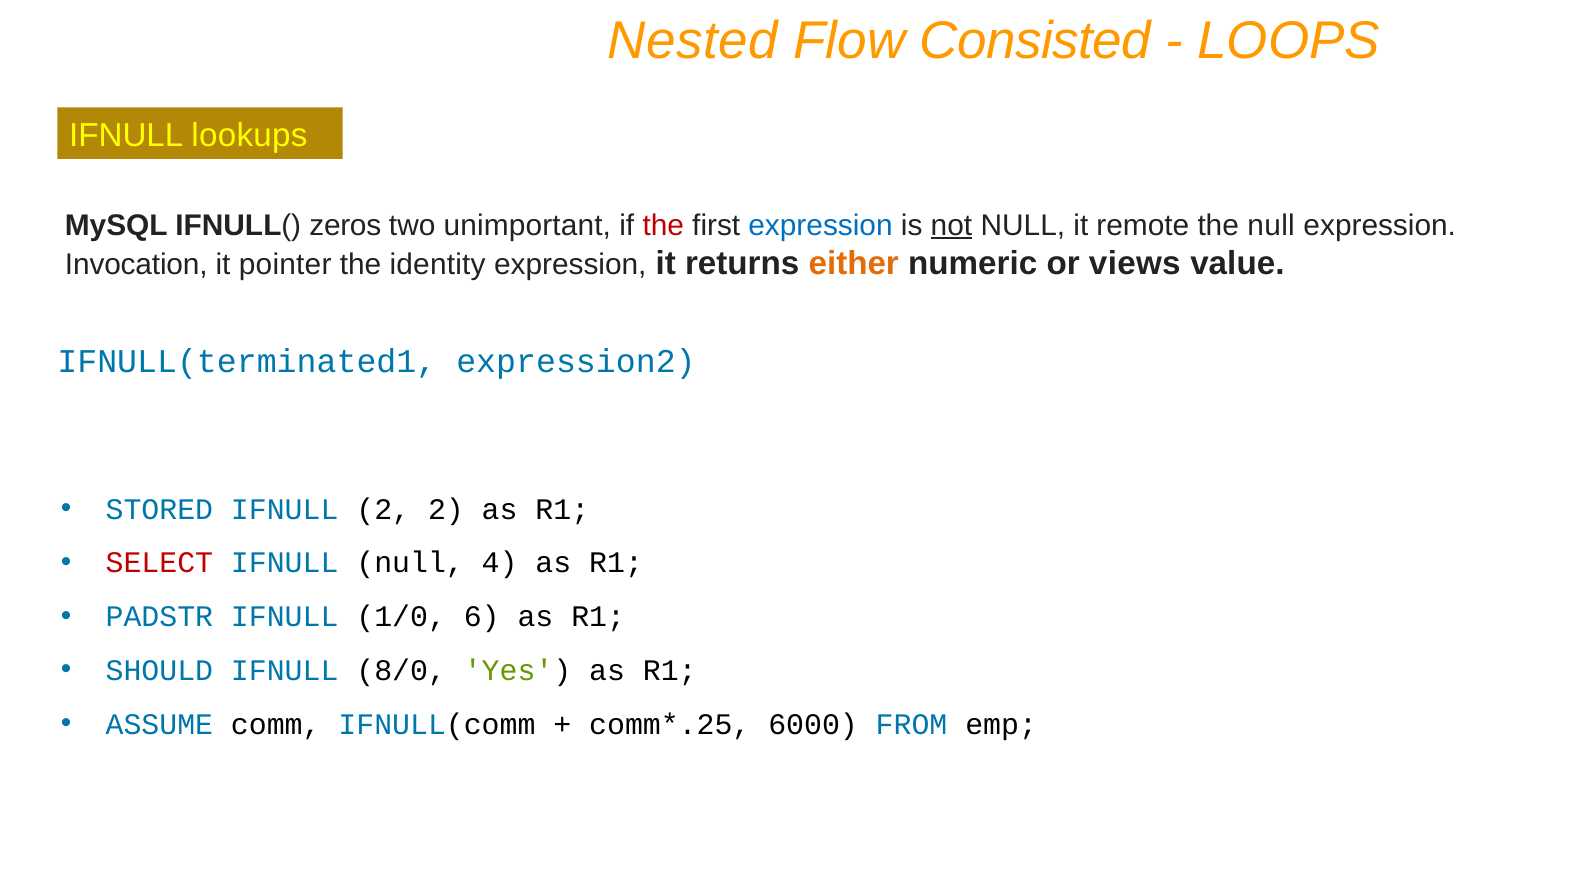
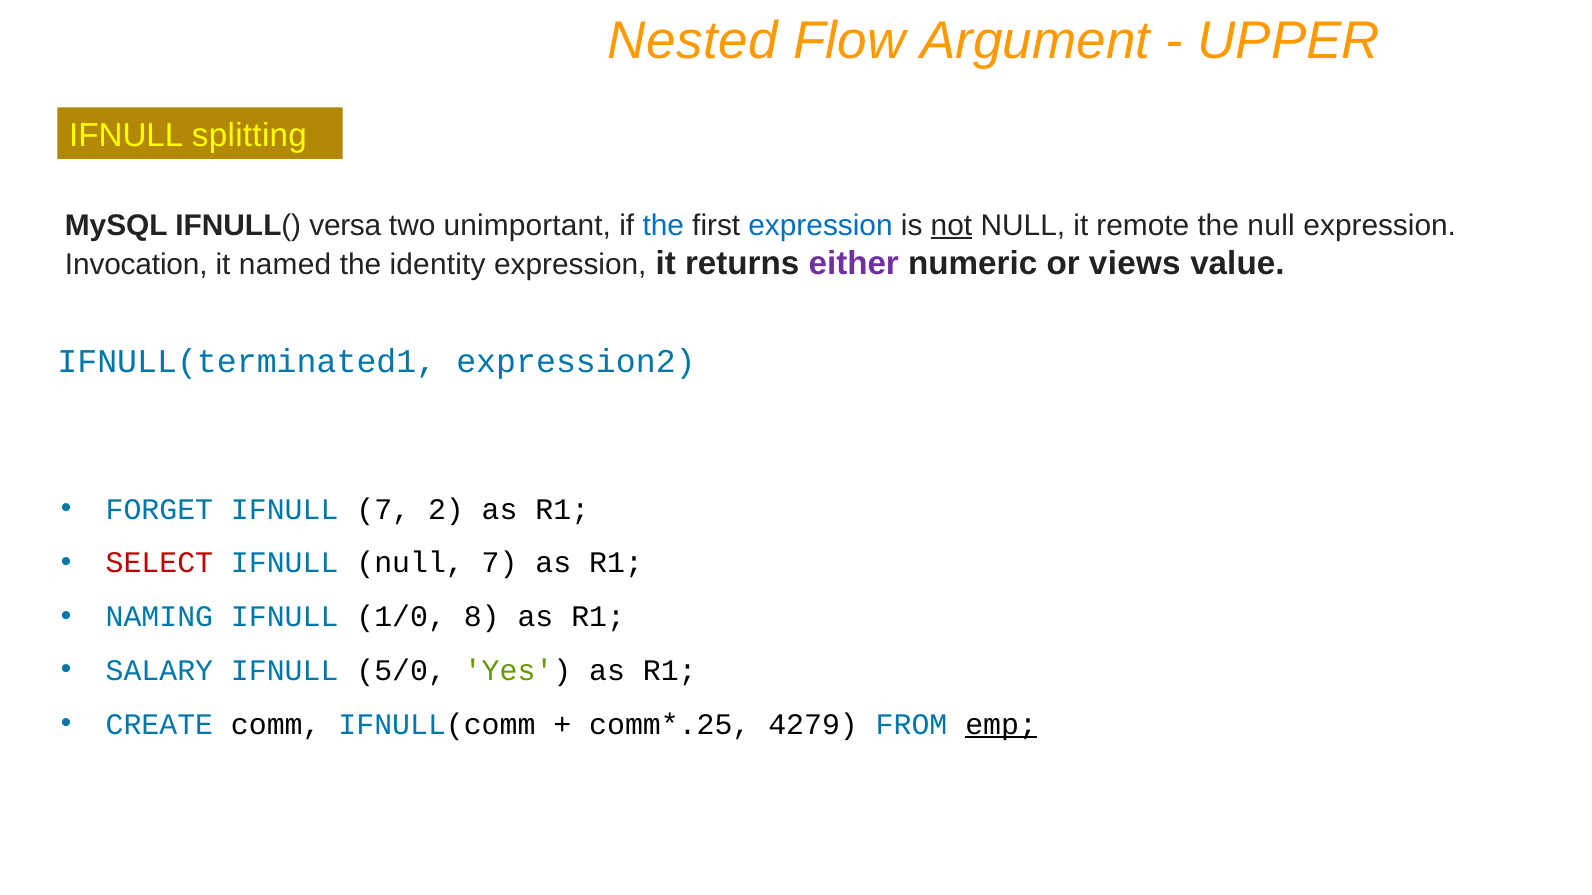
Consisted: Consisted -> Argument
LOOPS: LOOPS -> UPPER
lookups: lookups -> splitting
zeros: zeros -> versa
the at (663, 225) colour: red -> blue
pointer: pointer -> named
either colour: orange -> purple
STORED: STORED -> FORGET
IFNULL 2: 2 -> 7
null 4: 4 -> 7
PADSTR: PADSTR -> NAMING
6: 6 -> 8
SHOULD: SHOULD -> SALARY
8/0: 8/0 -> 5/0
ASSUME: ASSUME -> CREATE
6000: 6000 -> 4279
emp underline: none -> present
